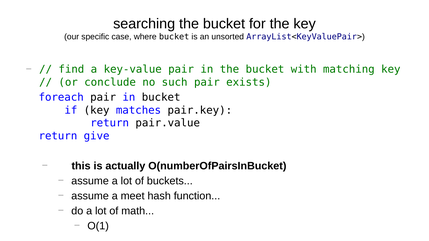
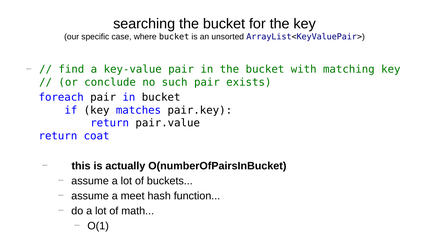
give: give -> coat
